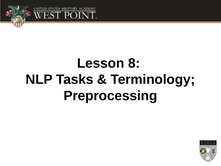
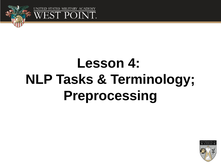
8: 8 -> 4
